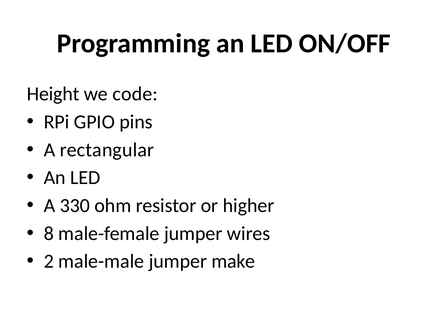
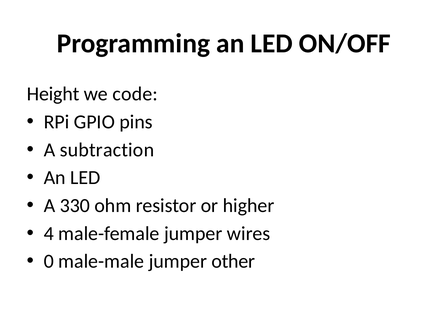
rectangular: rectangular -> subtraction
8: 8 -> 4
2: 2 -> 0
make: make -> other
